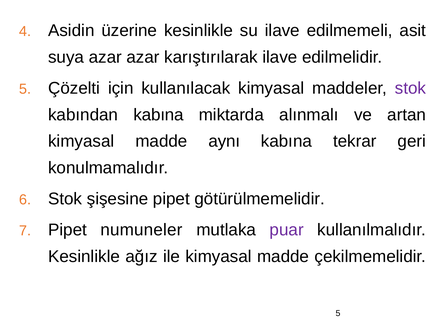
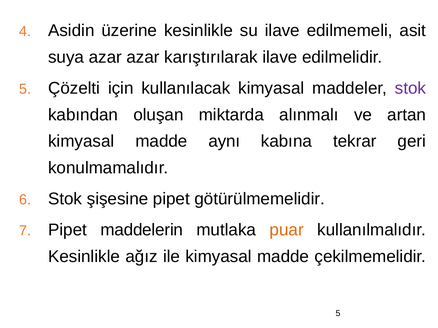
kabından kabına: kabına -> oluşan
numuneler: numuneler -> maddelerin
puar colour: purple -> orange
